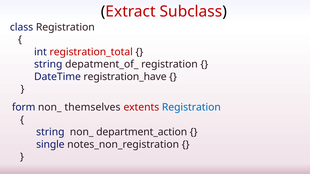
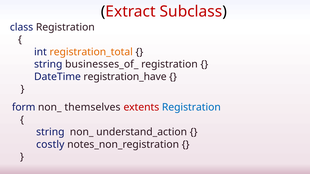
registration_total colour: red -> orange
depatment_of_: depatment_of_ -> businesses_of_
department_action: department_action -> understand_action
single: single -> costly
